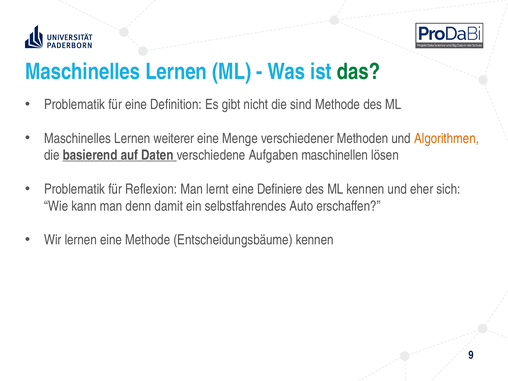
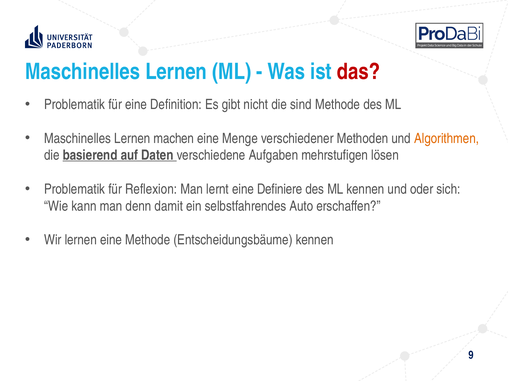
das colour: green -> red
weiterer: weiterer -> machen
maschinellen: maschinellen -> mehrstufigen
eher: eher -> oder
